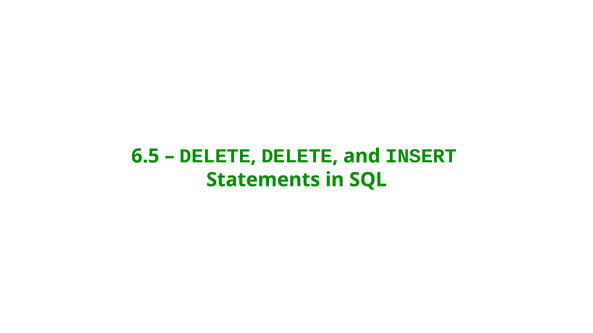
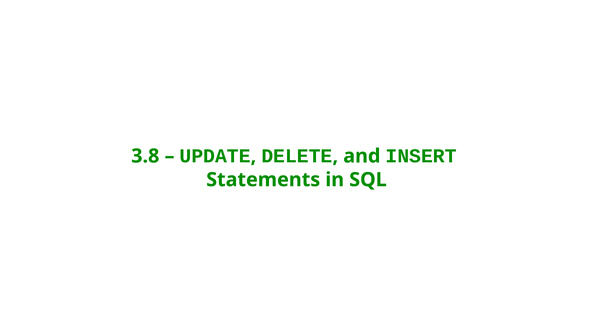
6.5: 6.5 -> 3.8
DELETE at (215, 156): DELETE -> UPDATE
